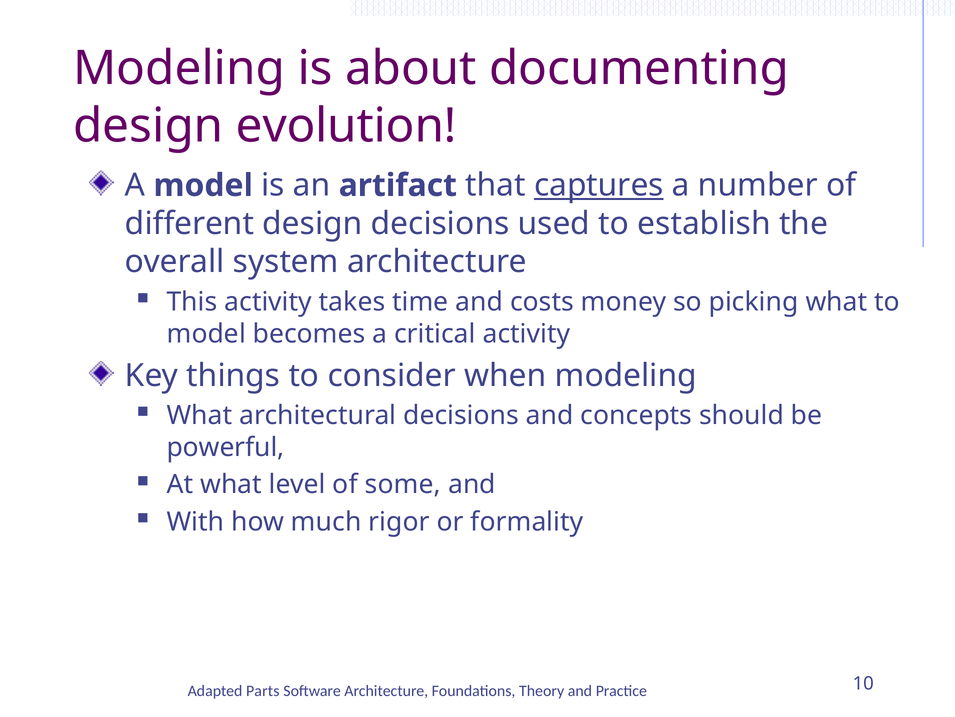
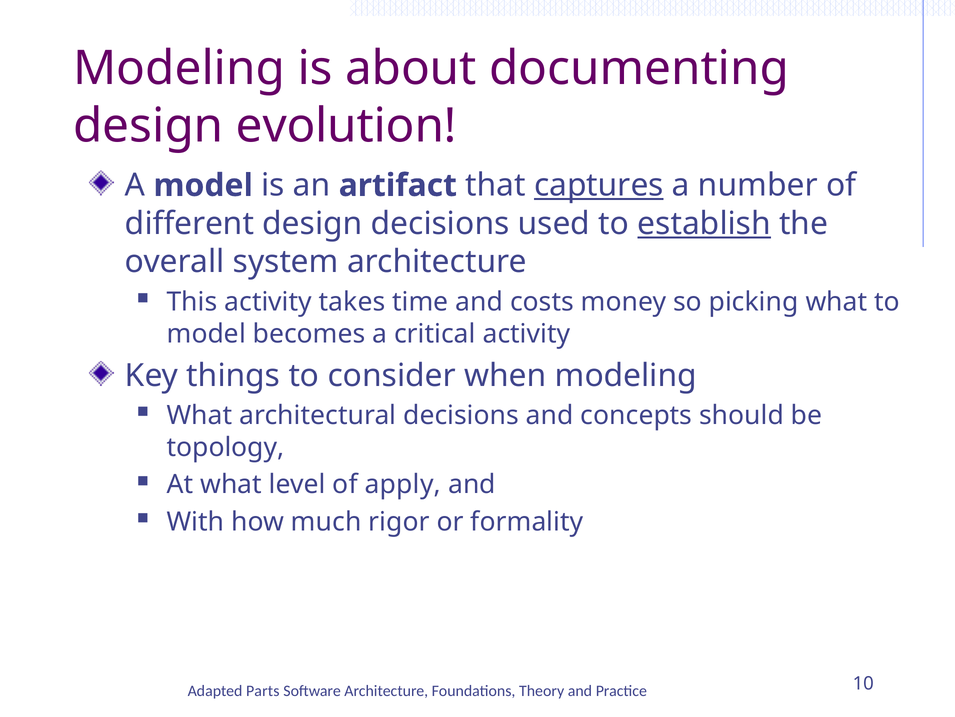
establish underline: none -> present
powerful: powerful -> topology
some: some -> apply
